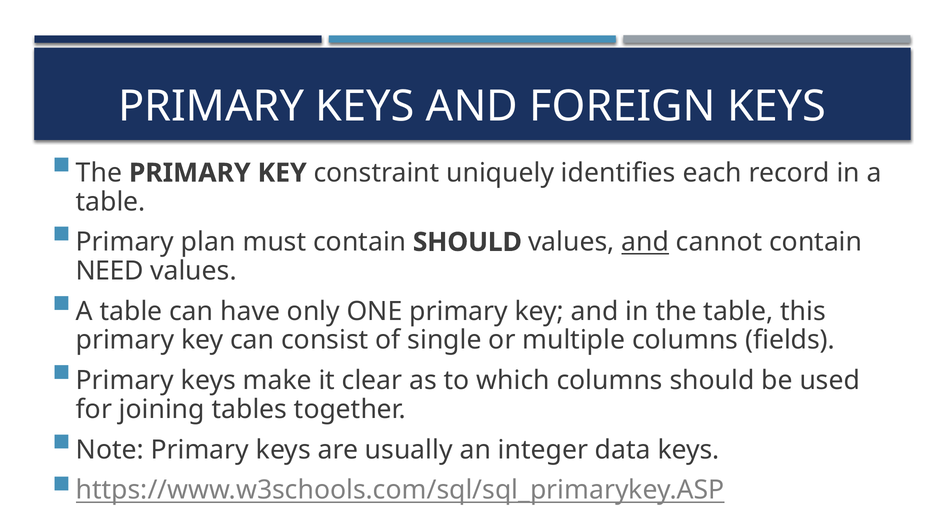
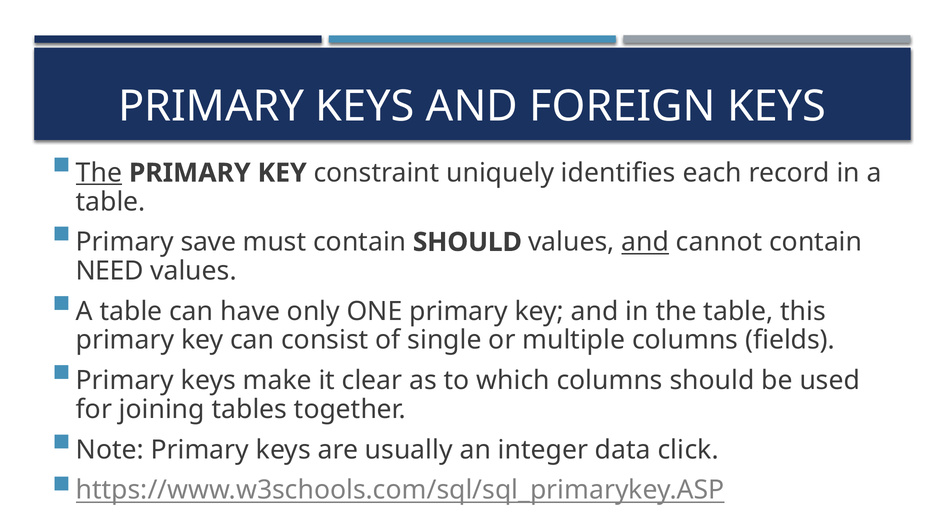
The at (99, 173) underline: none -> present
plan: plan -> save
data keys: keys -> click
